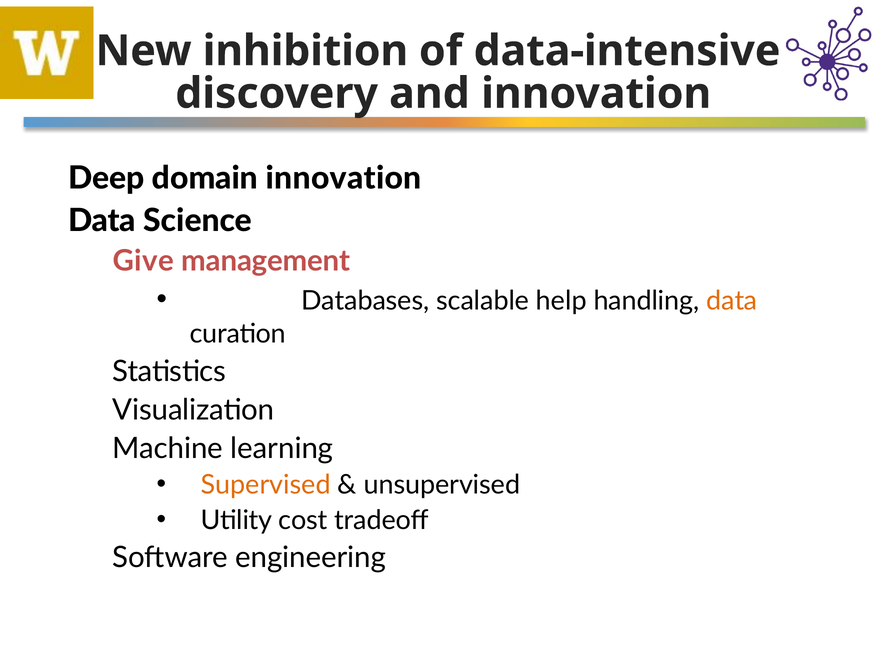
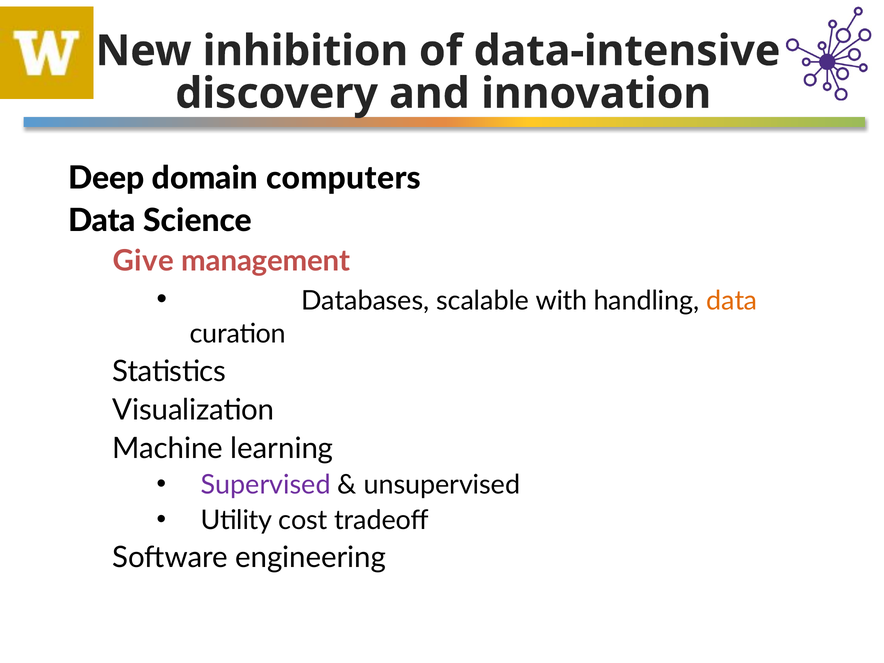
domain innovation: innovation -> computers
help: help -> with
Supervised colour: orange -> purple
